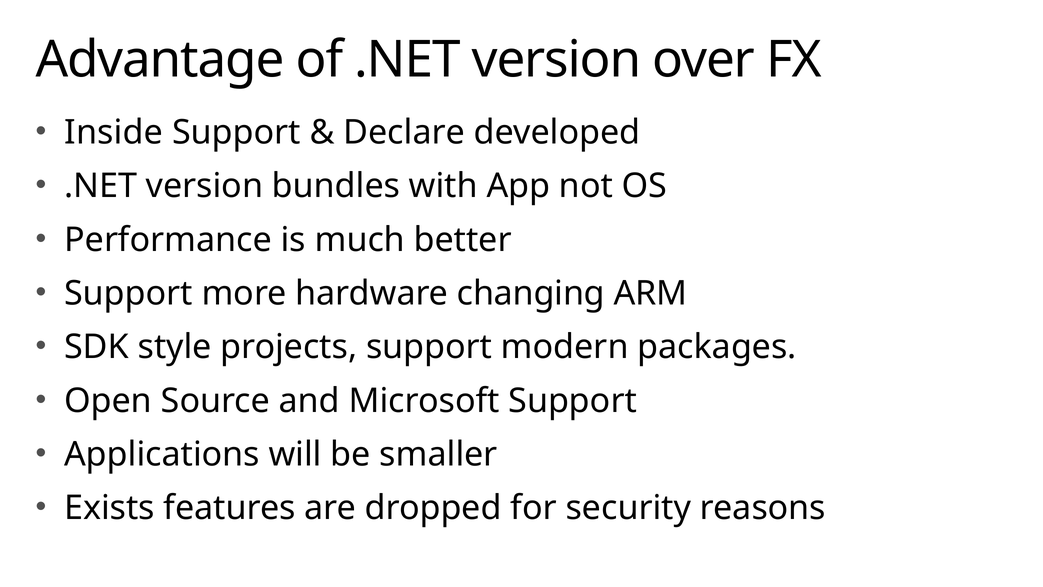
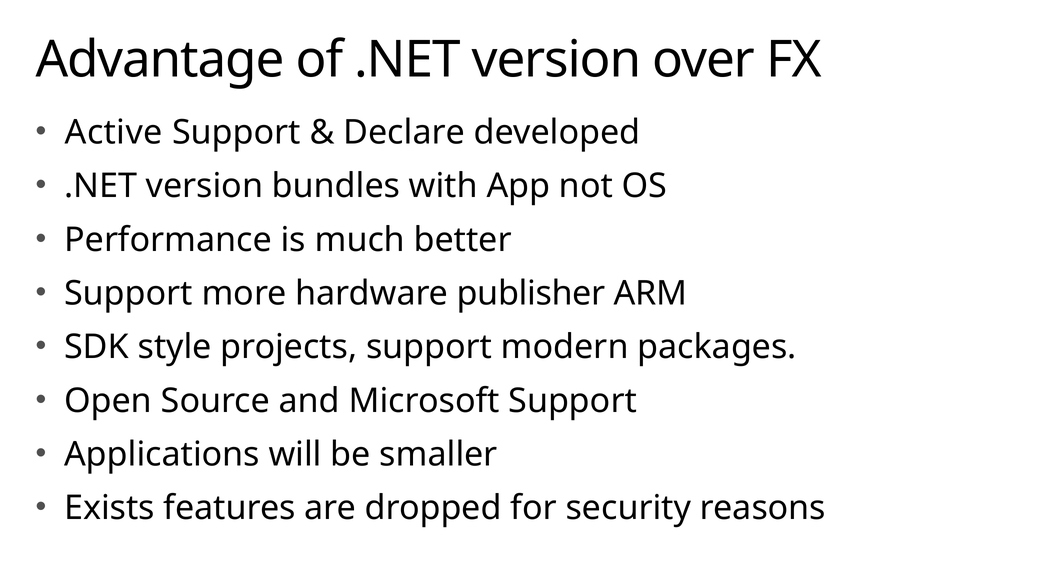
Inside: Inside -> Active
changing: changing -> publisher
